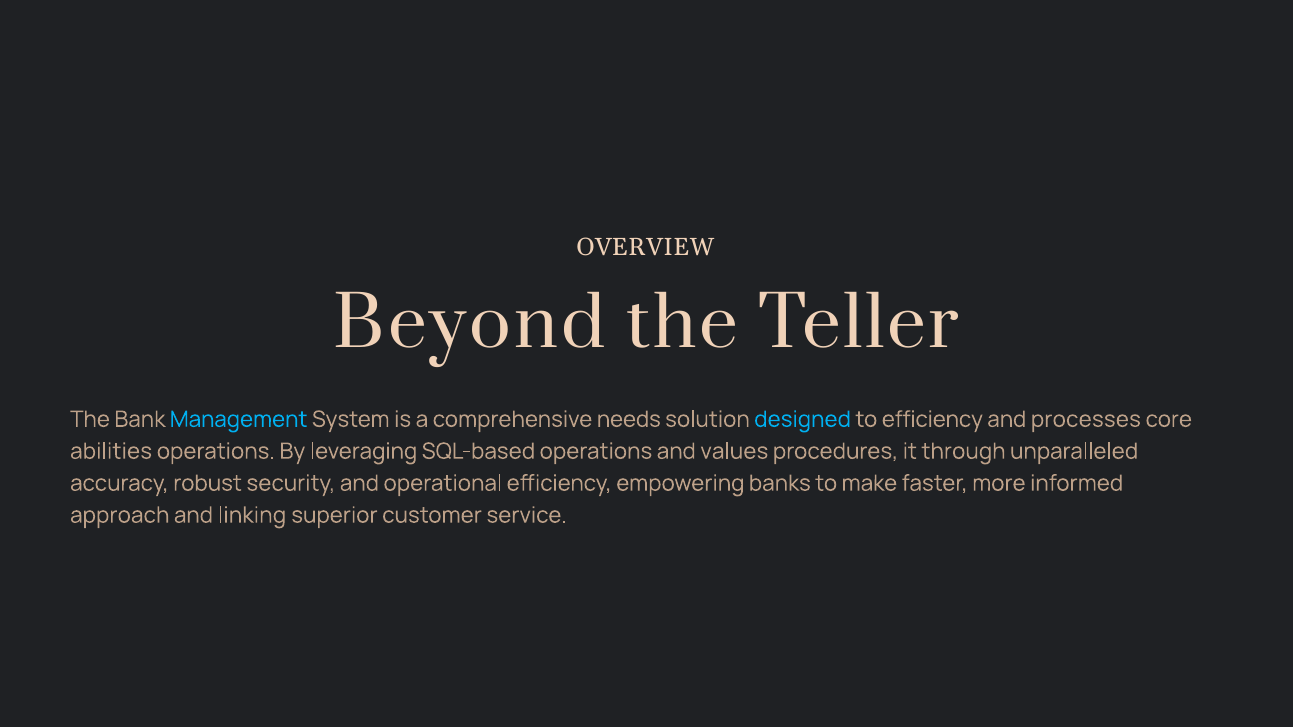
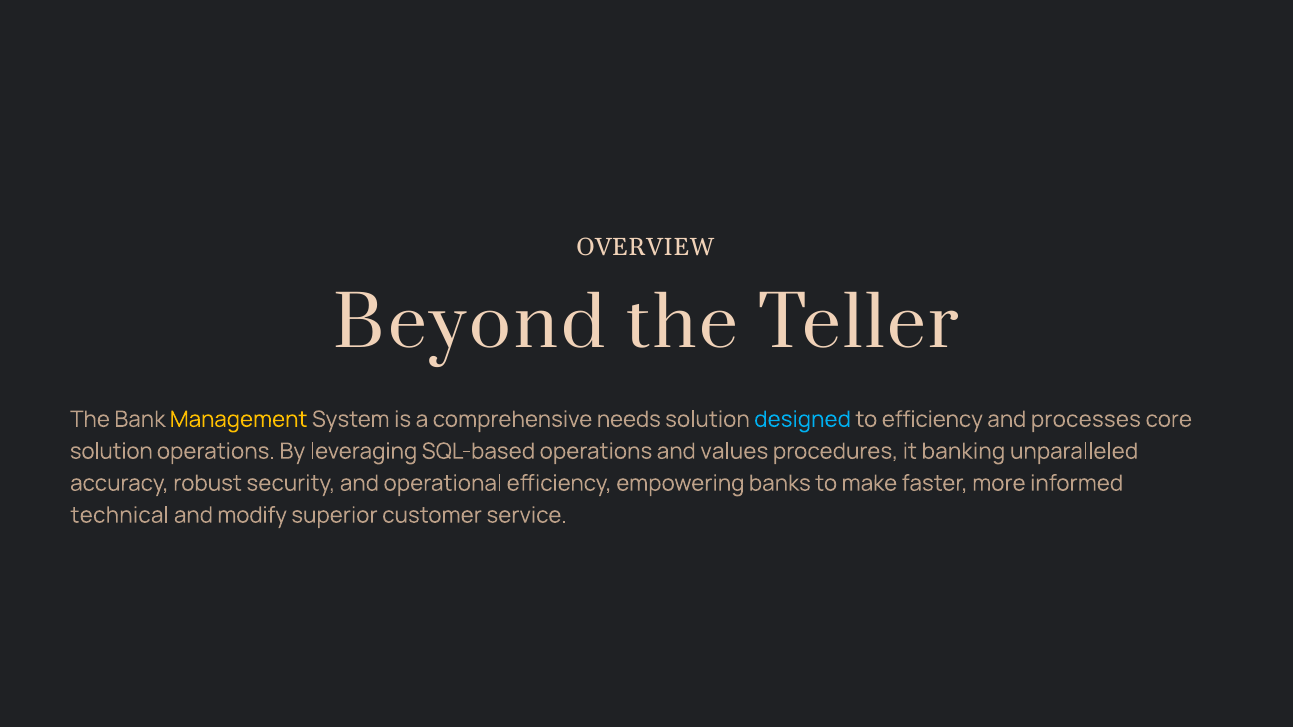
Management colour: light blue -> yellow
abilities at (111, 452): abilities -> solution
through: through -> banking
approach: approach -> technical
linking: linking -> modify
